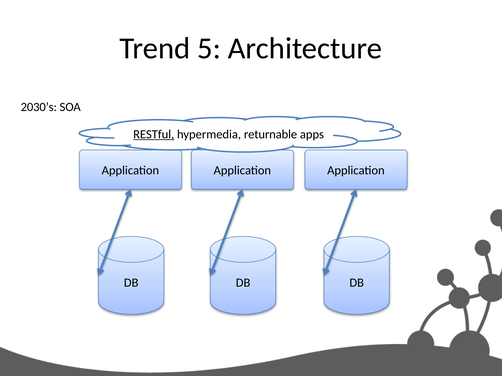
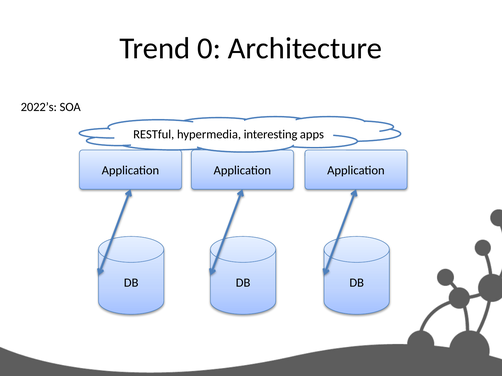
5: 5 -> 0
2030’s: 2030’s -> 2022’s
RESTful underline: present -> none
returnable: returnable -> interesting
